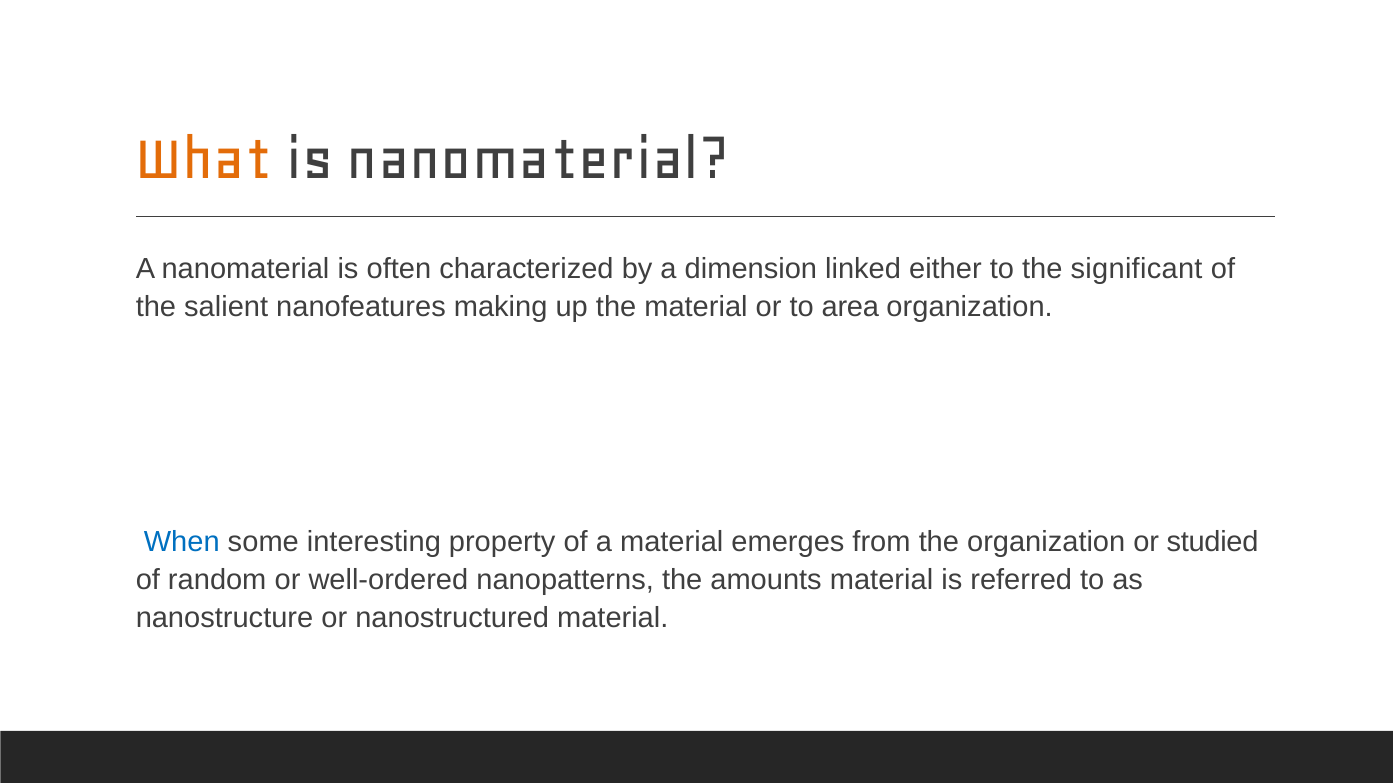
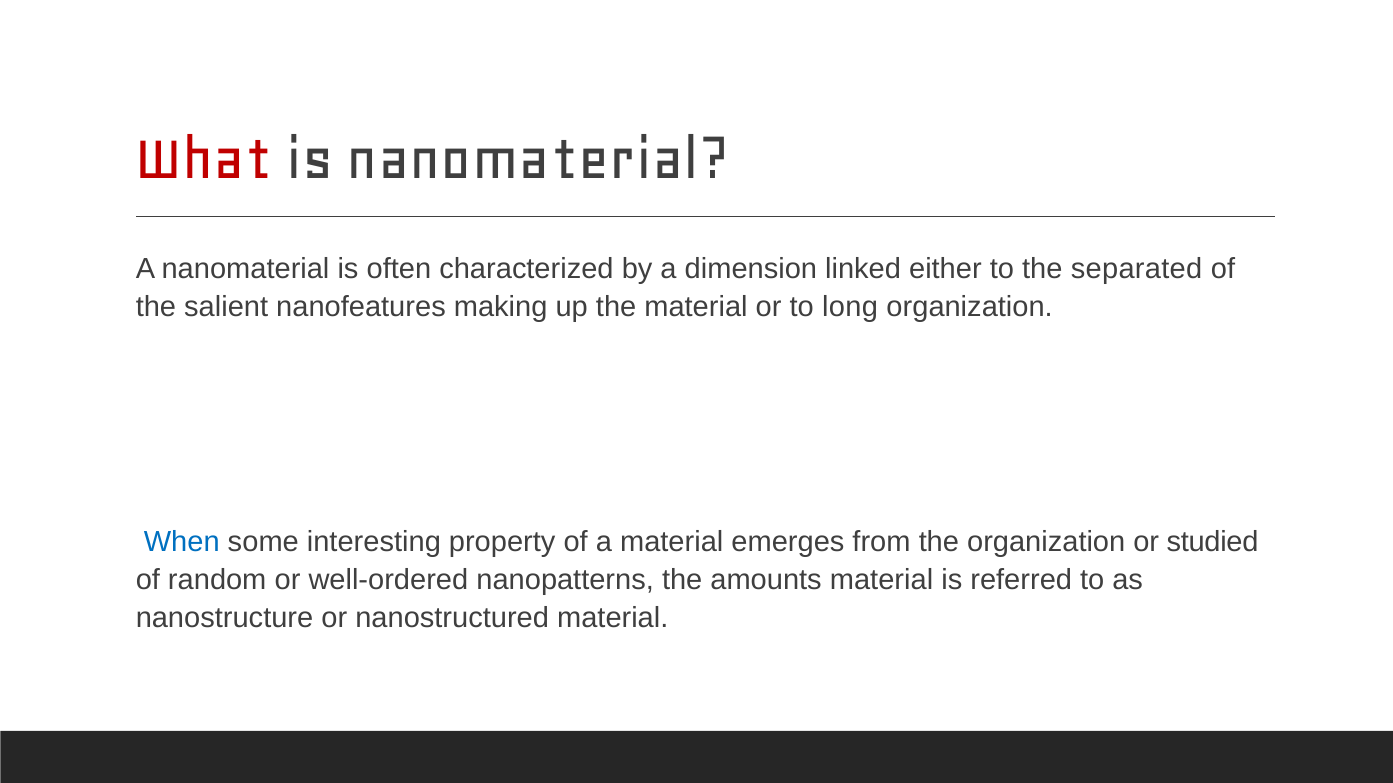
What colour: orange -> red
significant: significant -> separated
area: area -> long
